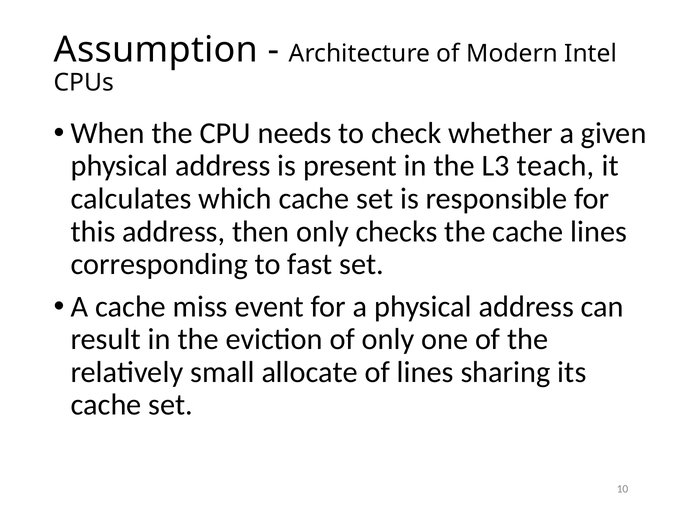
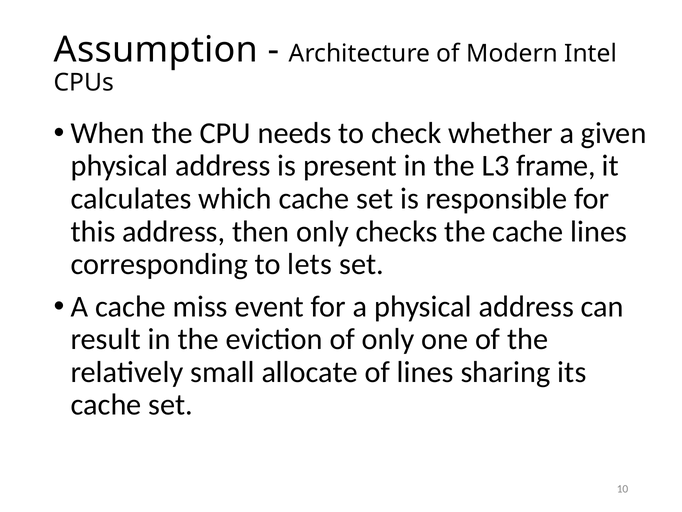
teach: teach -> frame
fast: fast -> lets
